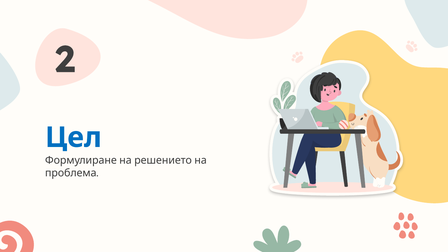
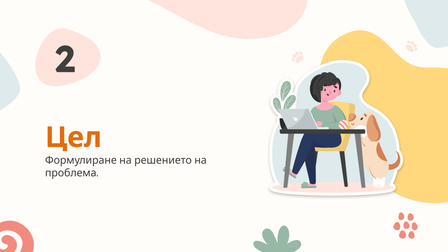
Цел colour: blue -> orange
